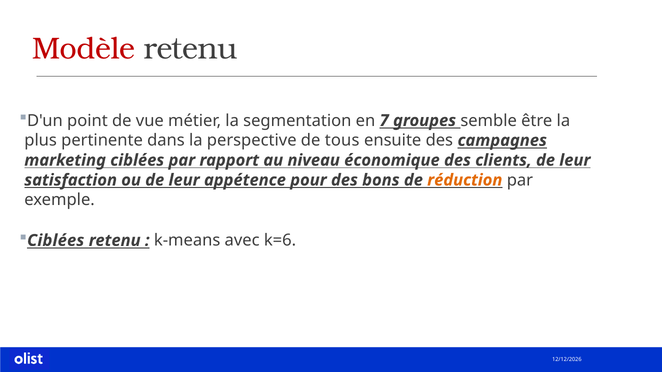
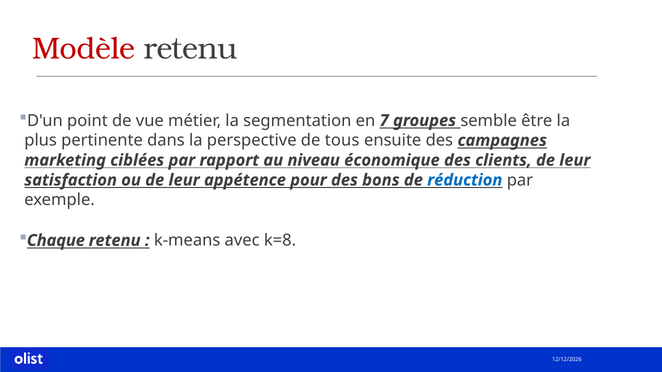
réduction colour: orange -> blue
Ciblées at (56, 241): Ciblées -> Chaque
k=6: k=6 -> k=8
